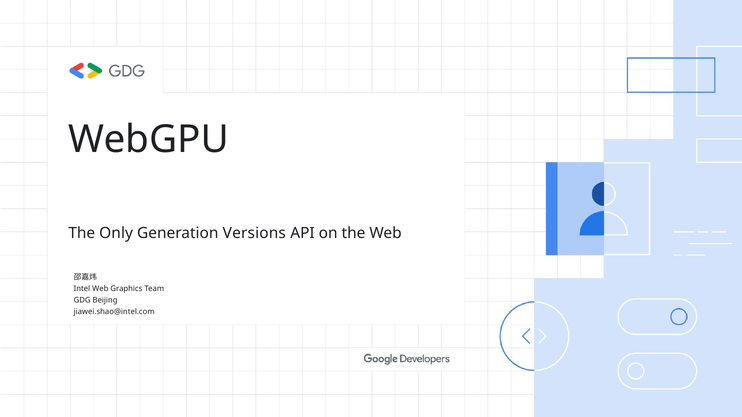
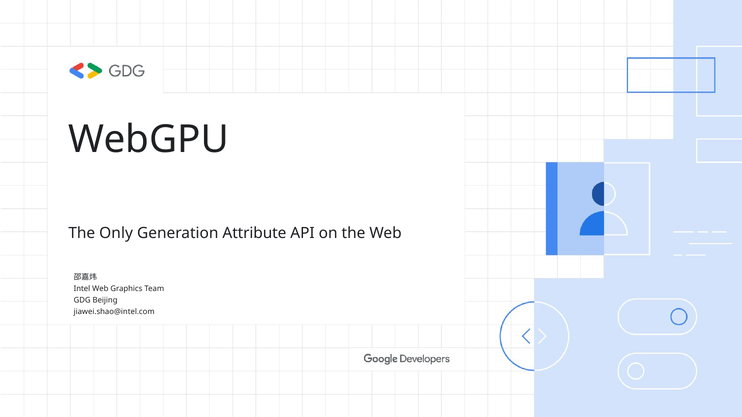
Versions: Versions -> Attribute
